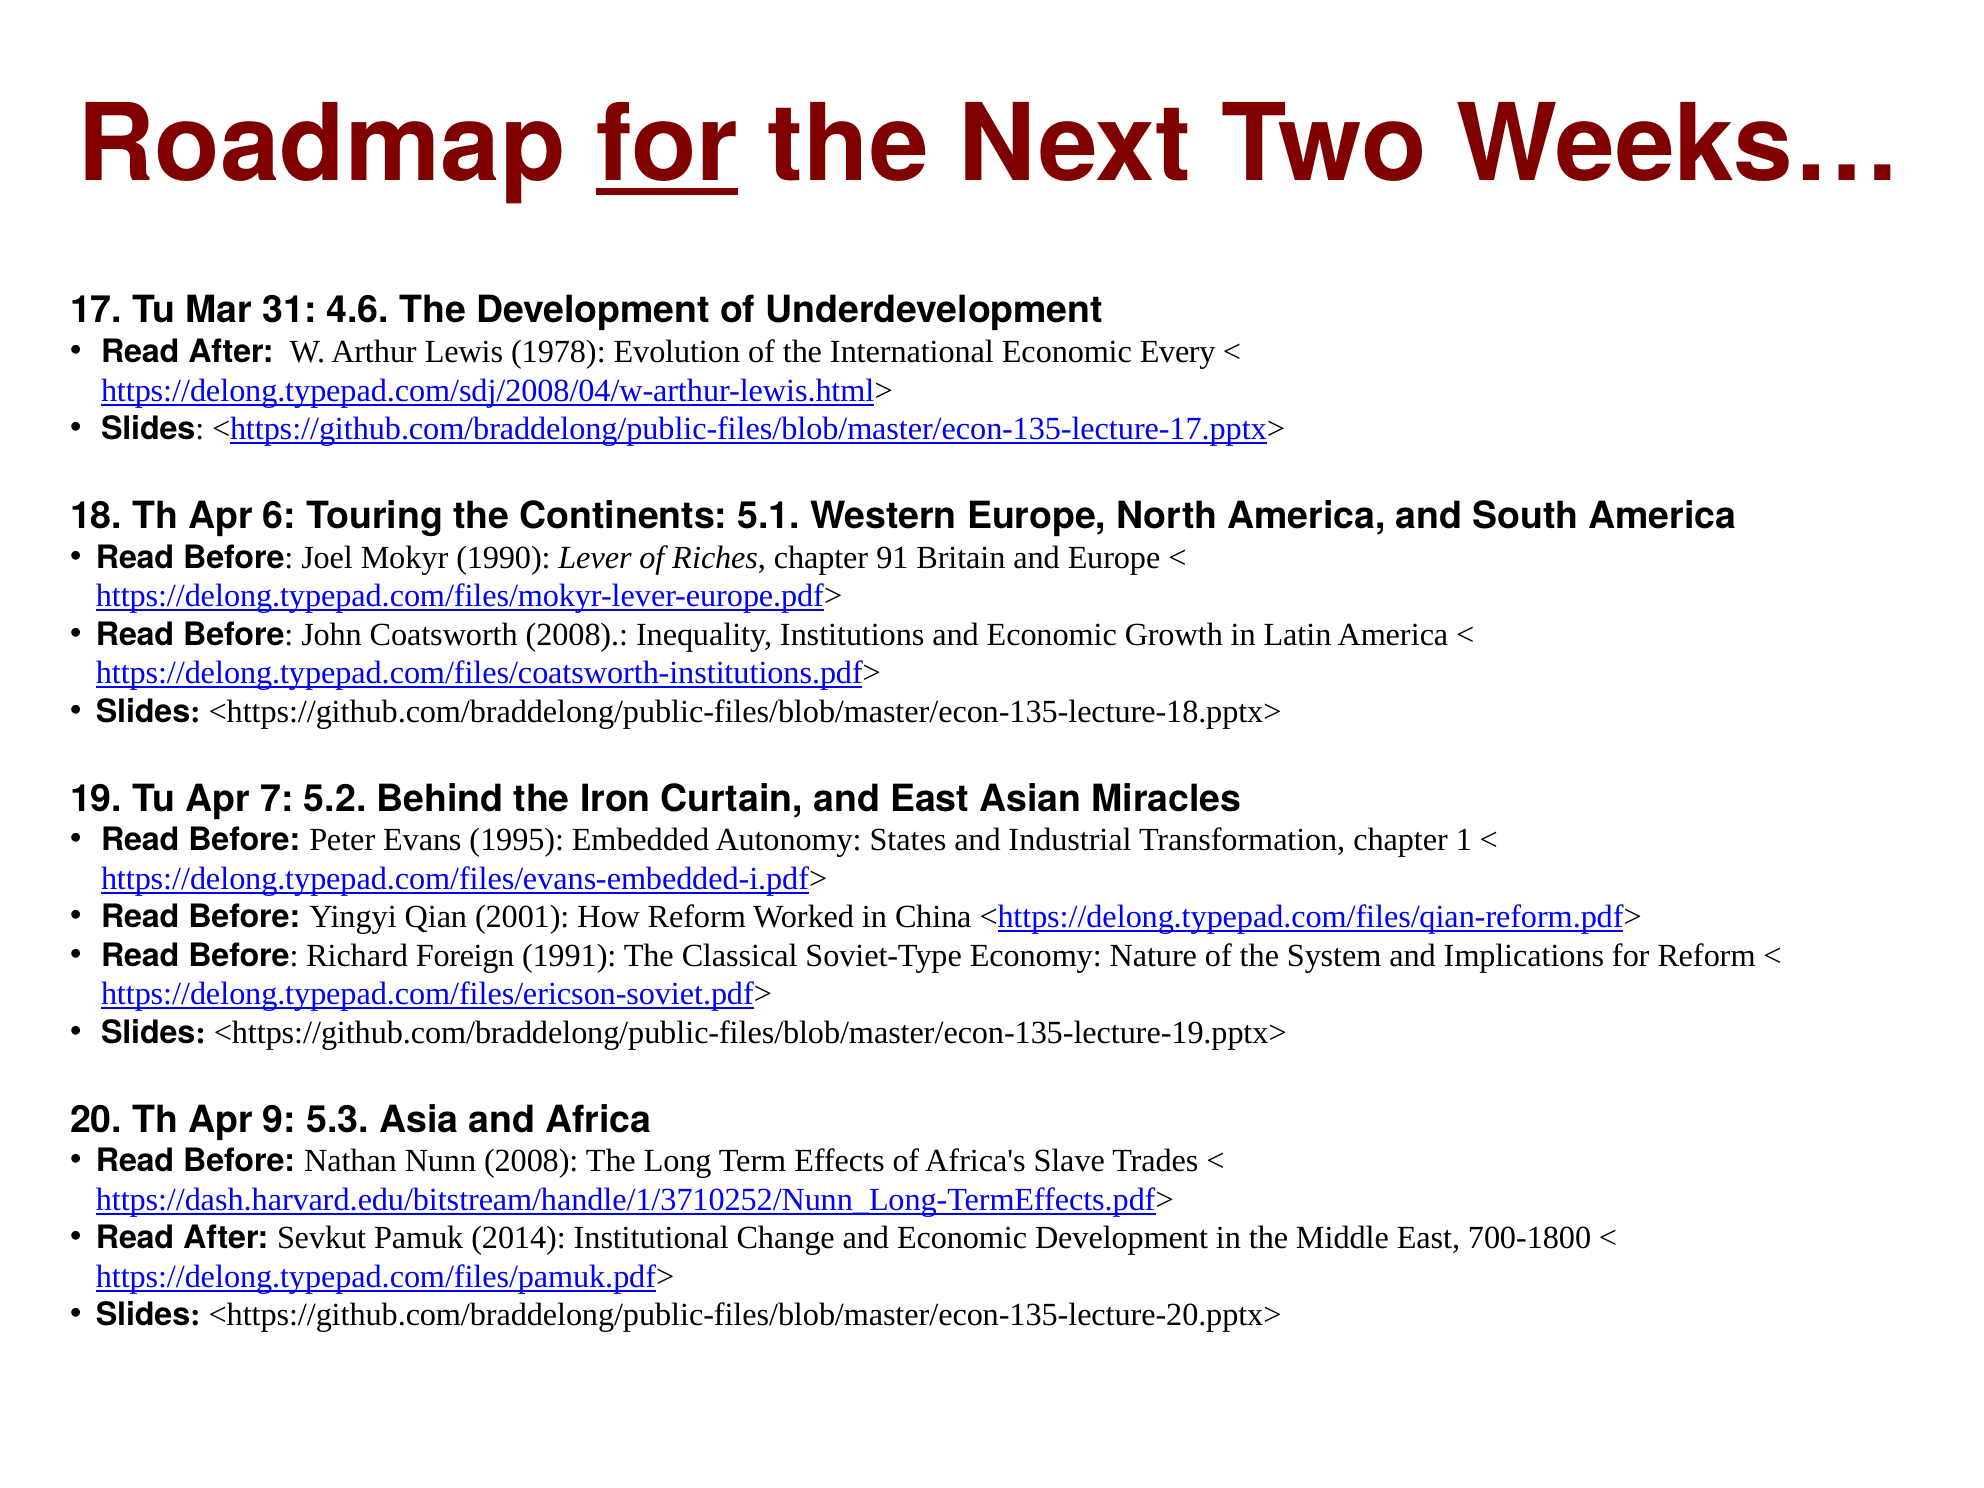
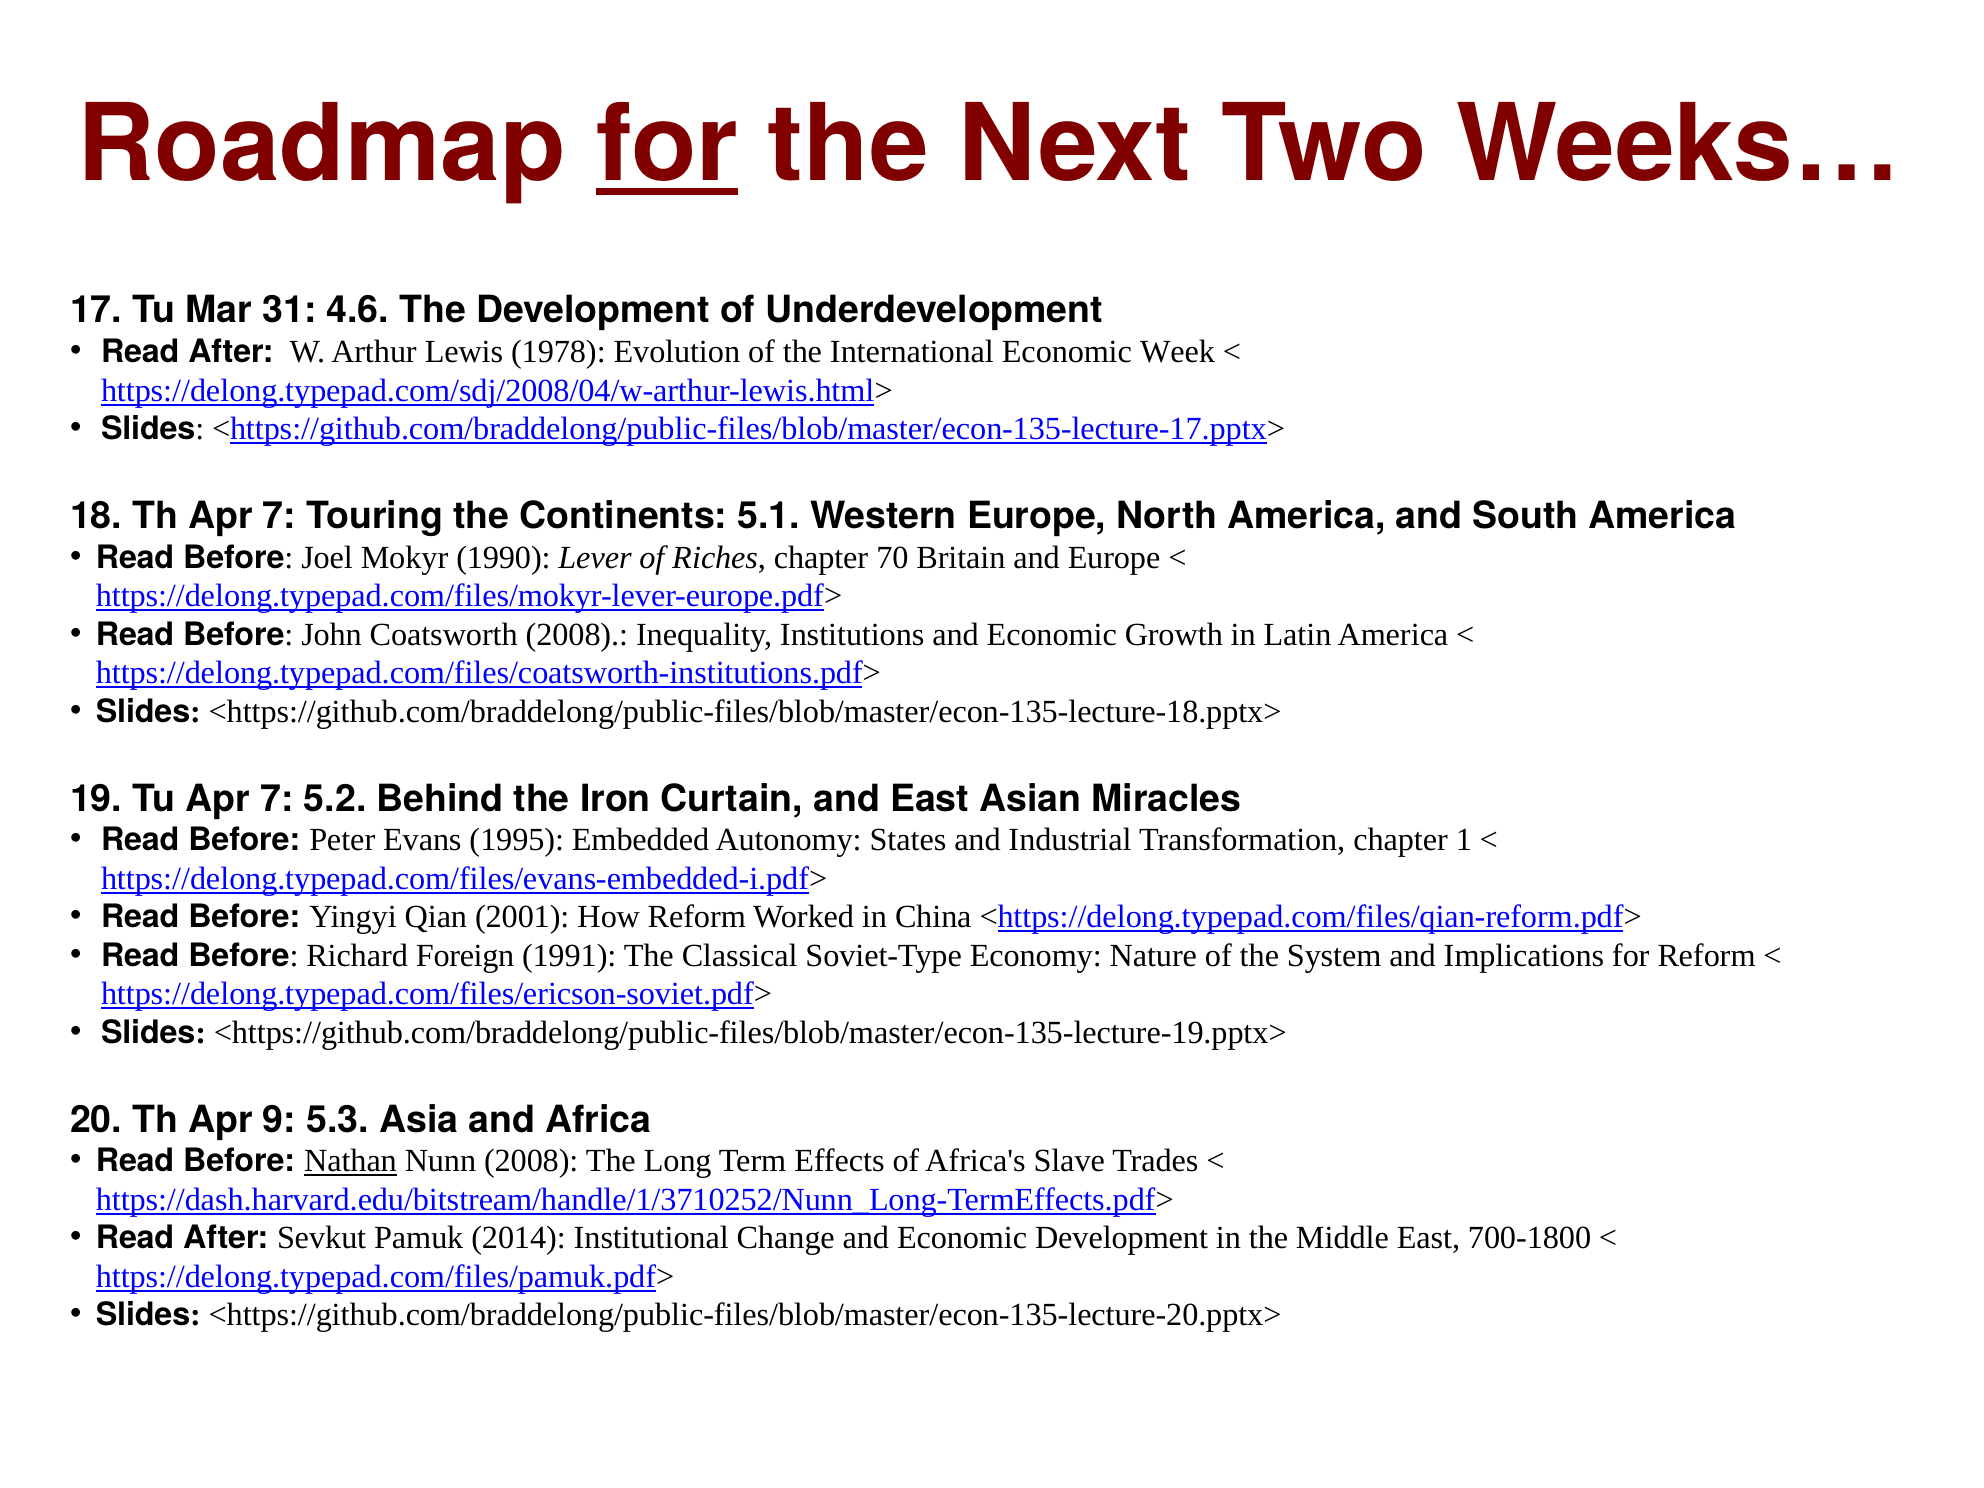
Every: Every -> Week
Th Apr 6: 6 -> 7
91: 91 -> 70
Nathan underline: none -> present
